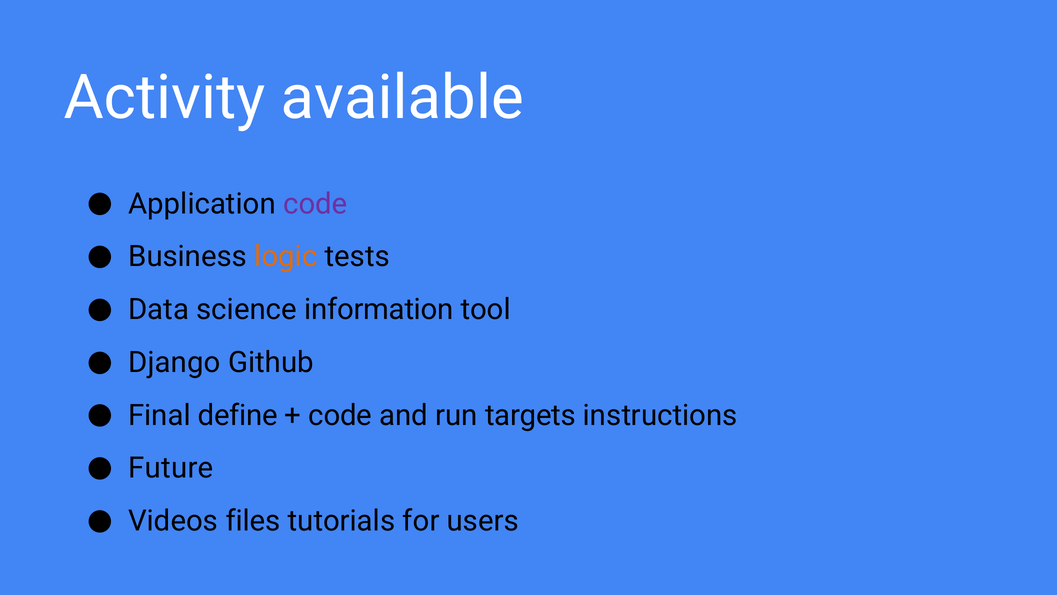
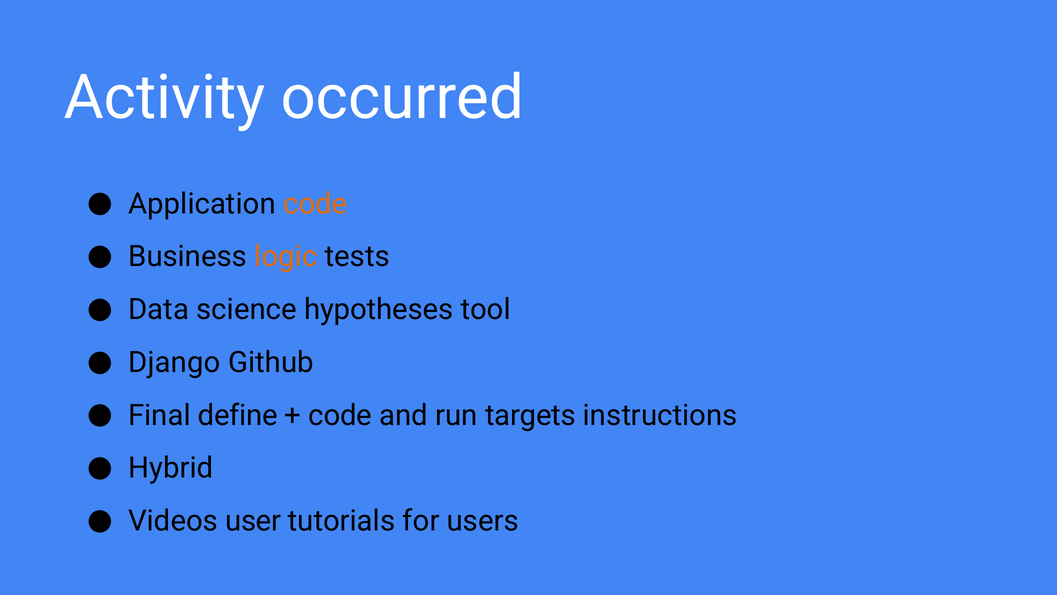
available: available -> occurred
code at (315, 204) colour: purple -> orange
information: information -> hypotheses
Future: Future -> Hybrid
files: files -> user
